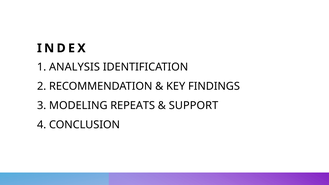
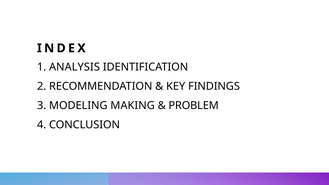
REPEATS: REPEATS -> MAKING
SUPPORT: SUPPORT -> PROBLEM
